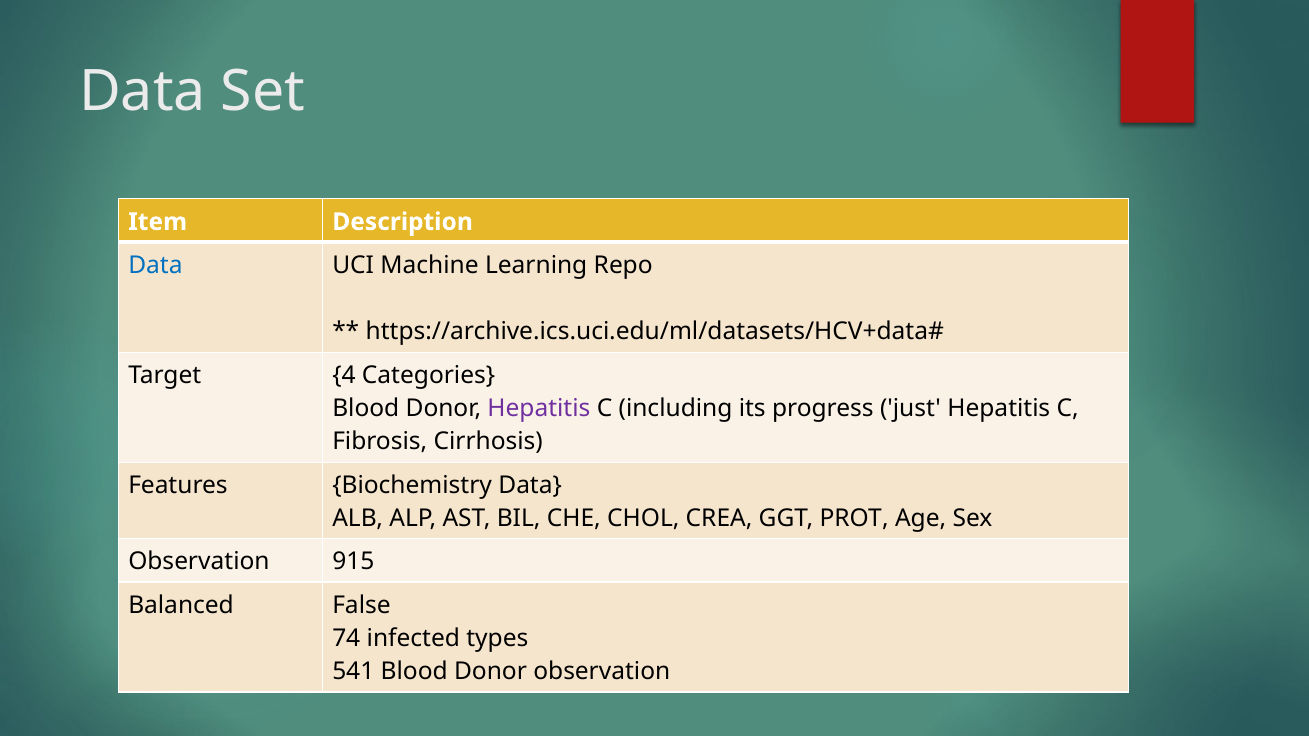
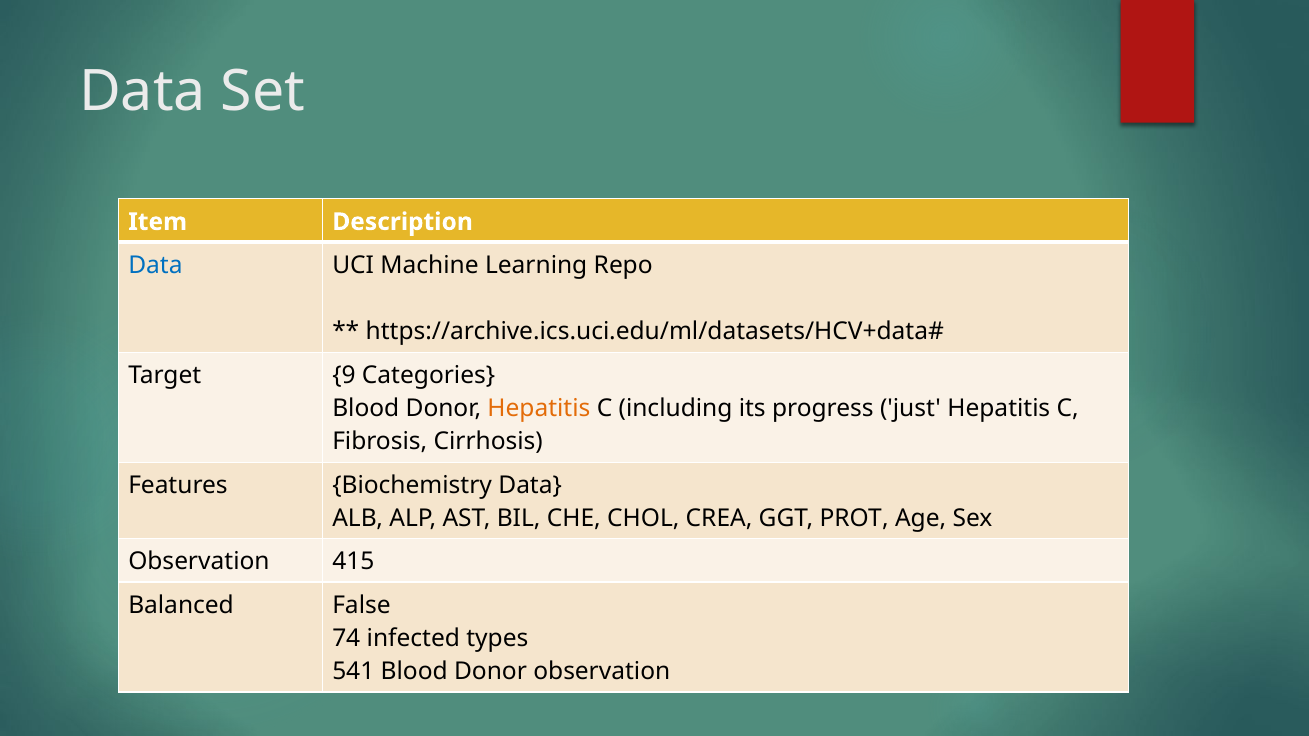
4: 4 -> 9
Hepatitis at (539, 409) colour: purple -> orange
915: 915 -> 415
